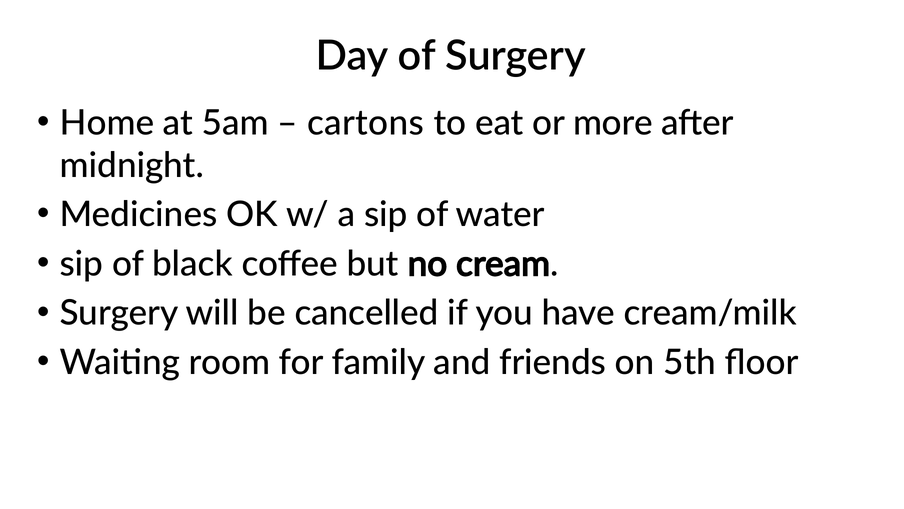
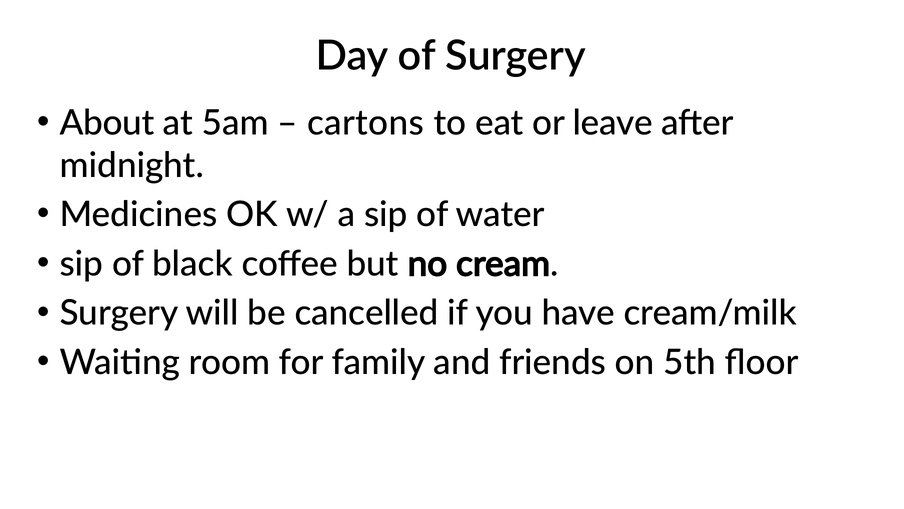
Home: Home -> About
more: more -> leave
